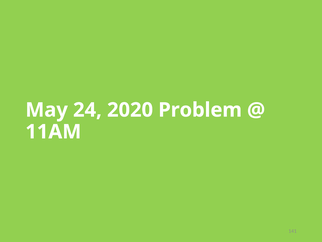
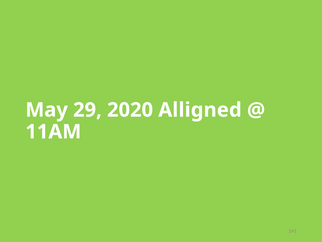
24: 24 -> 29
Problem: Problem -> Alligned
